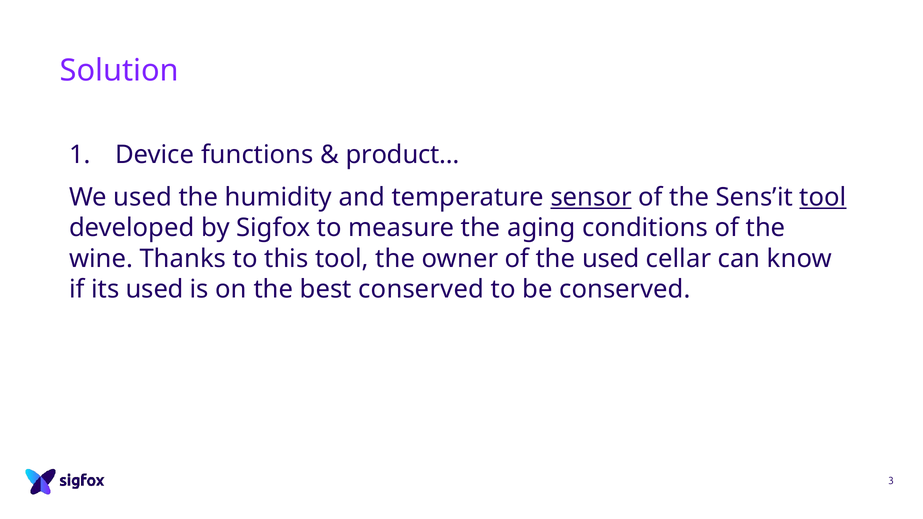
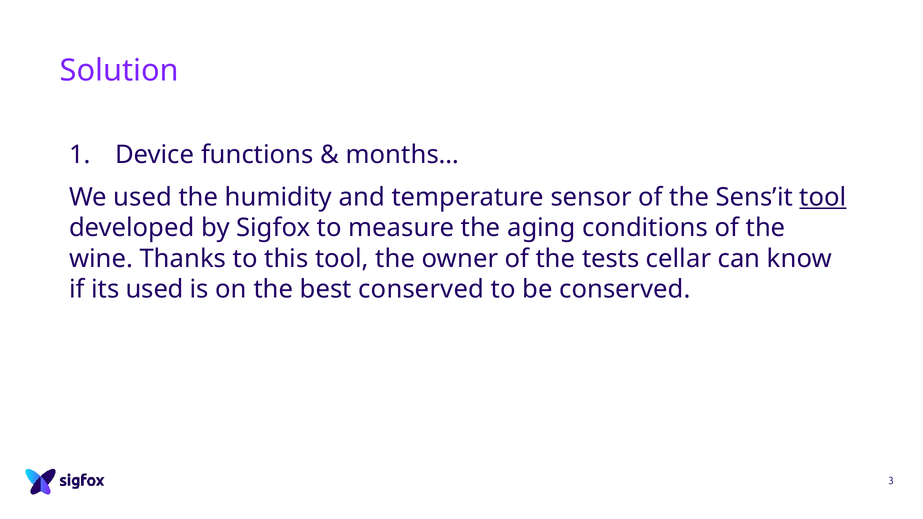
product…: product… -> months…
sensor underline: present -> none
the used: used -> tests
